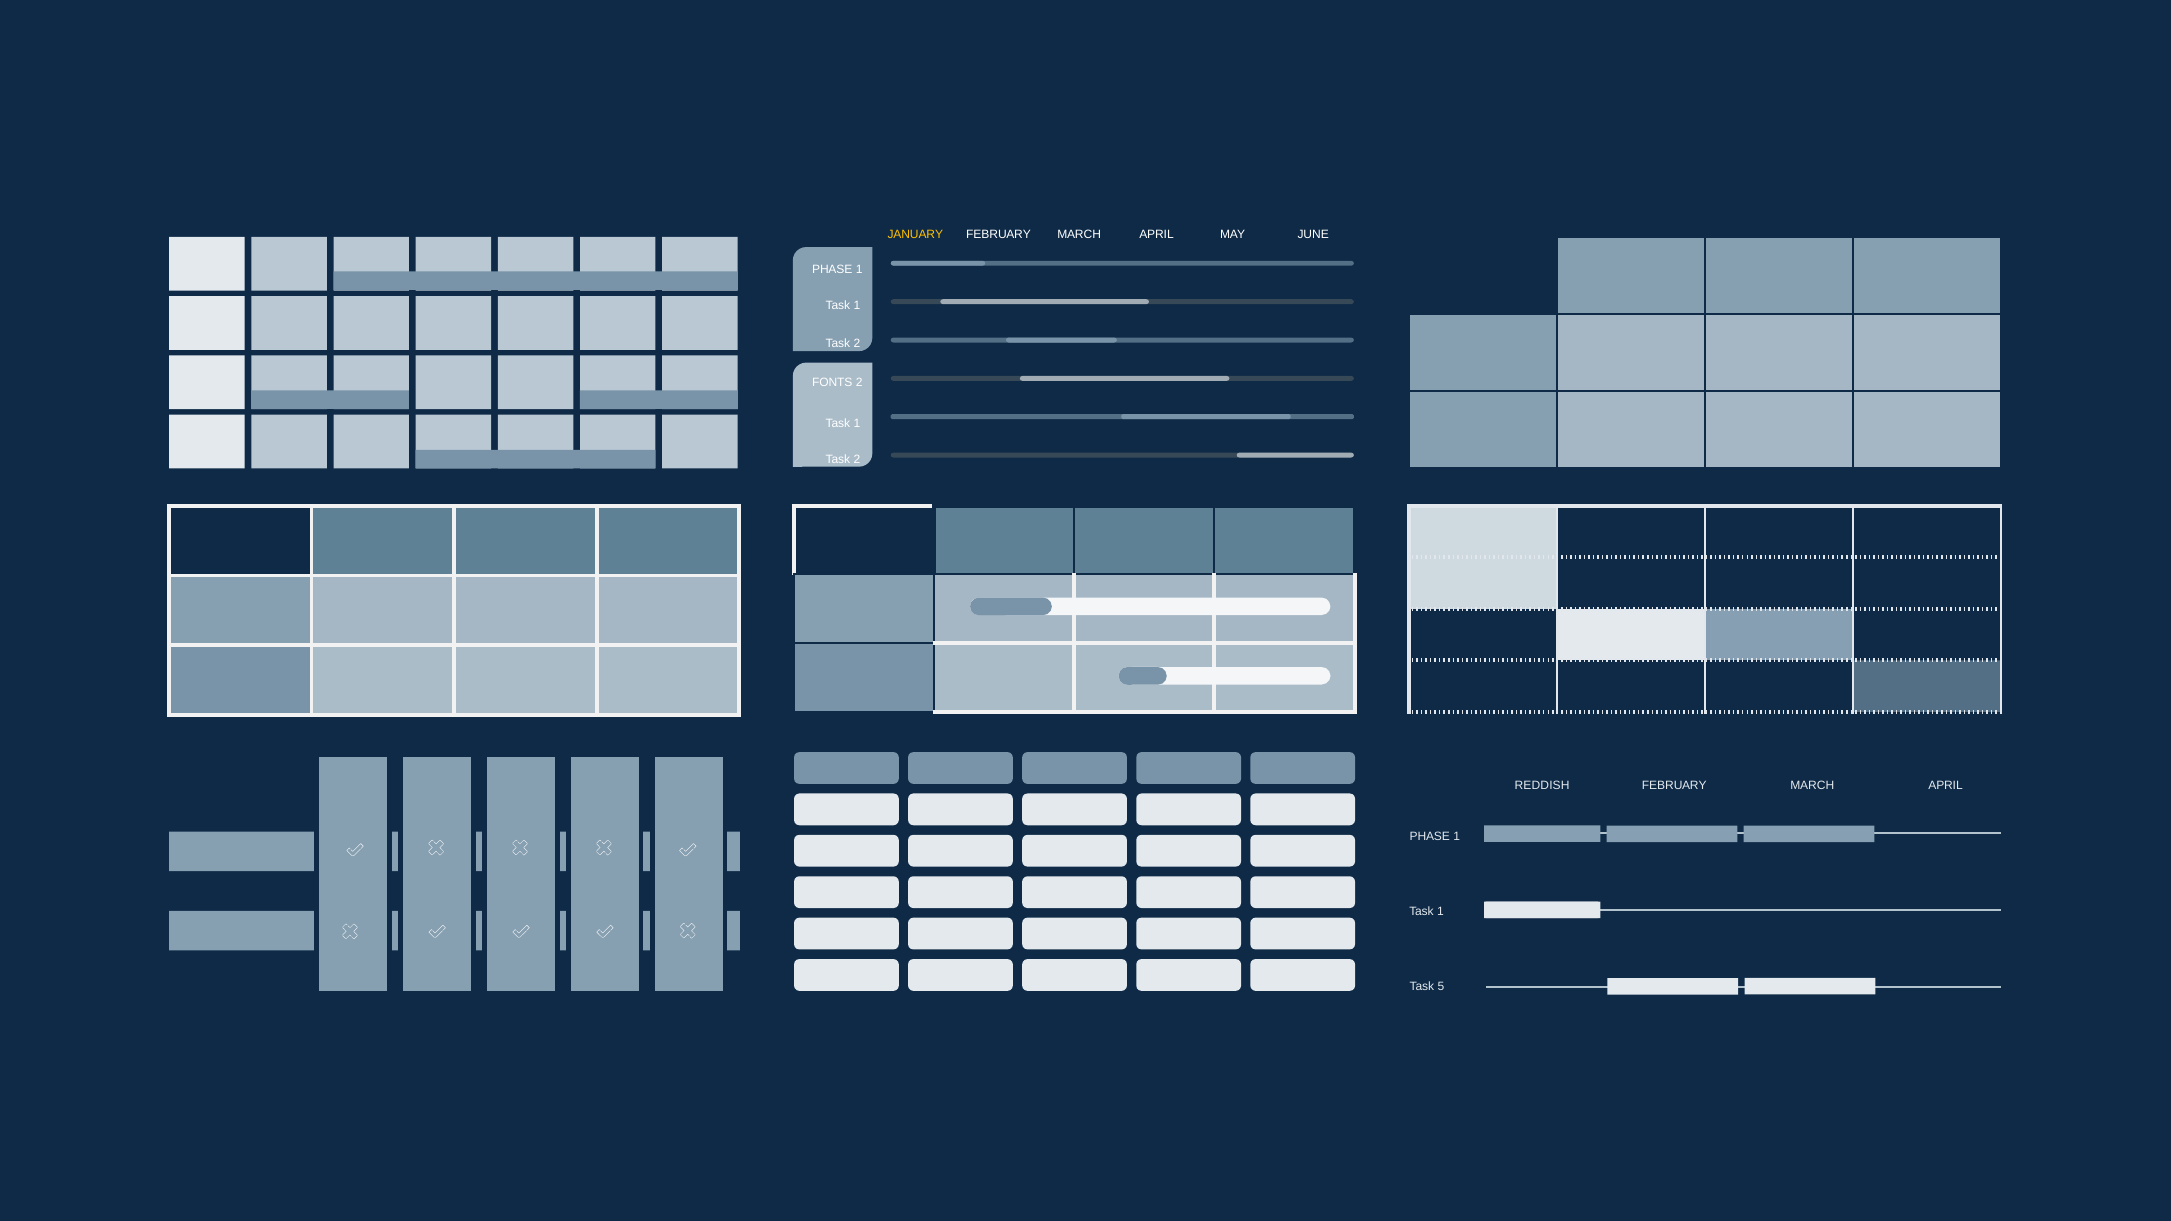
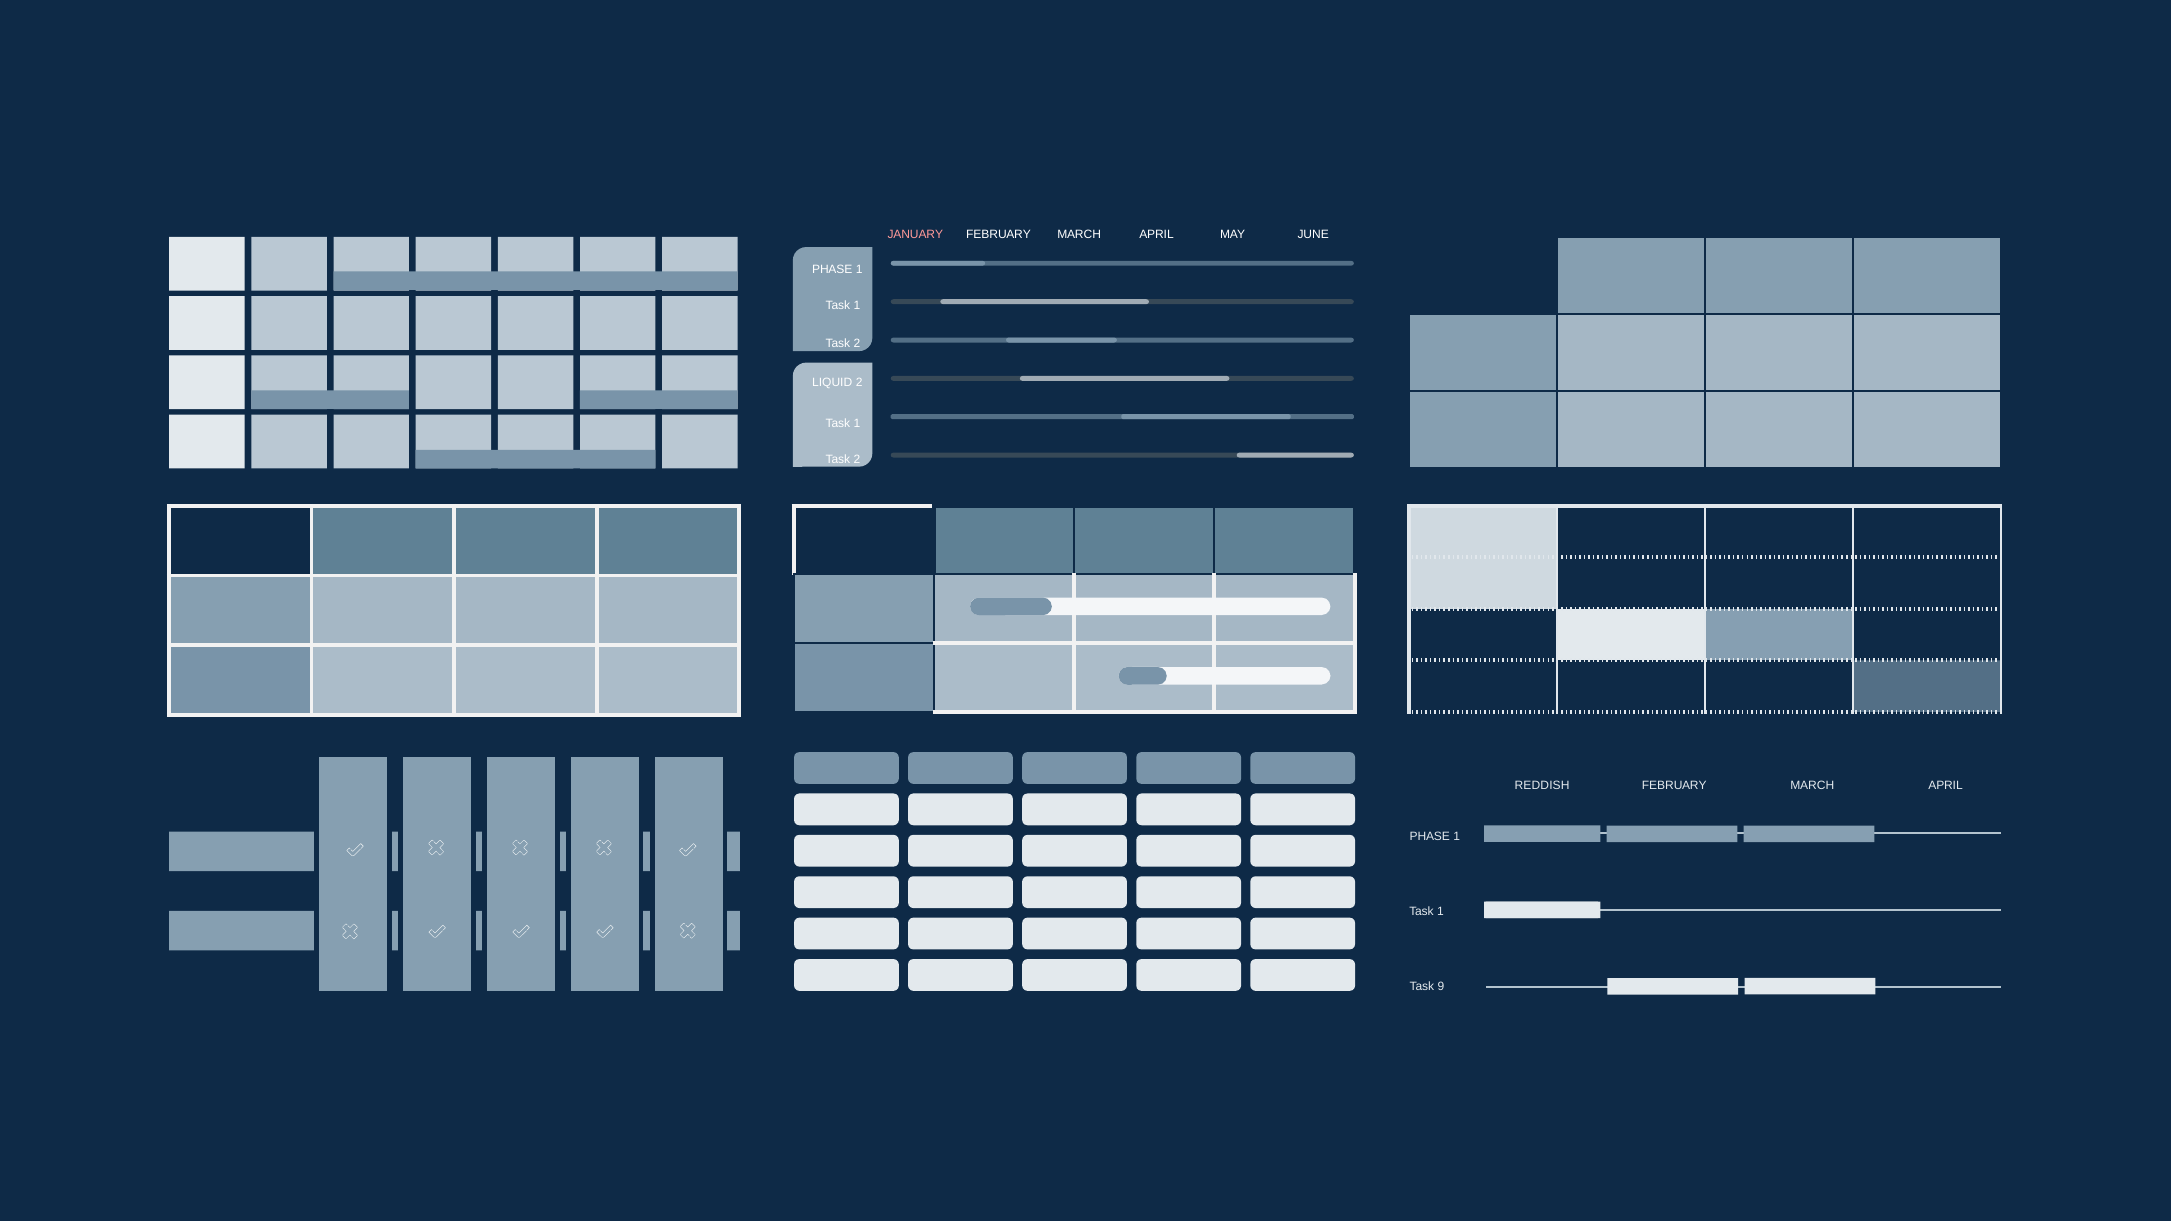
JANUARY colour: yellow -> pink
FONTS: FONTS -> LIQUID
5: 5 -> 9
